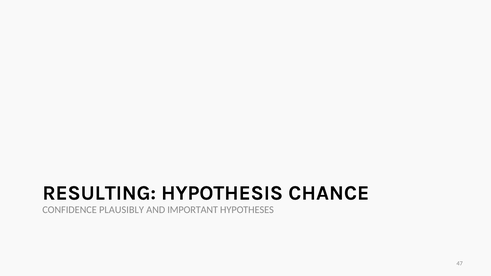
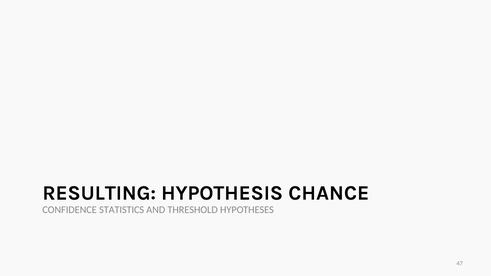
PLAUSIBLY: PLAUSIBLY -> STATISTICS
IMPORTANT: IMPORTANT -> THRESHOLD
